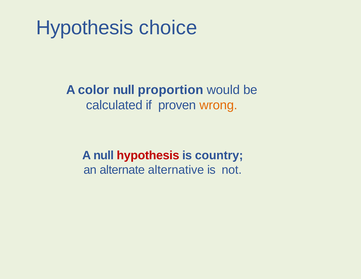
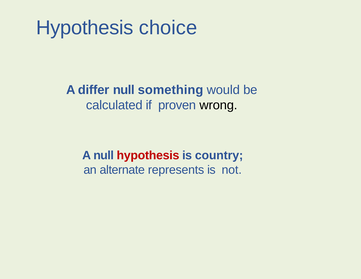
color: color -> differ
proportion: proportion -> something
wrong colour: orange -> black
alternative: alternative -> represents
